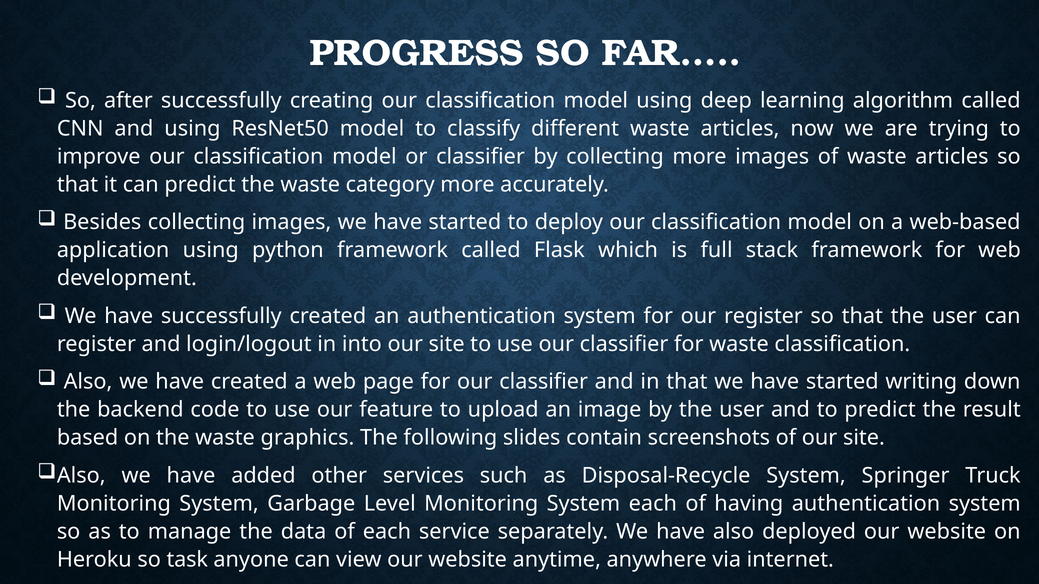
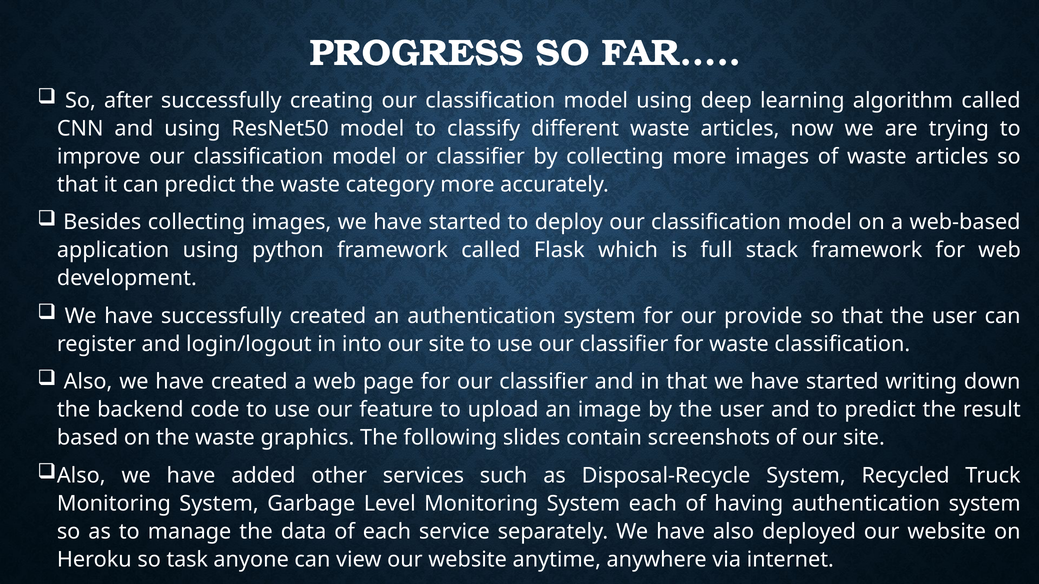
our register: register -> provide
Springer: Springer -> Recycled
